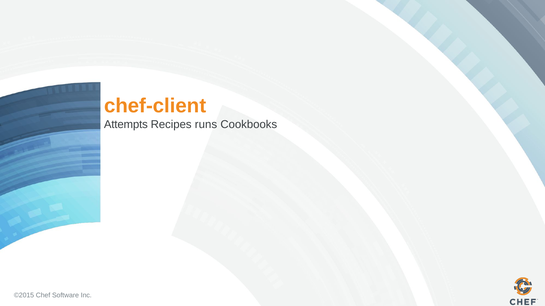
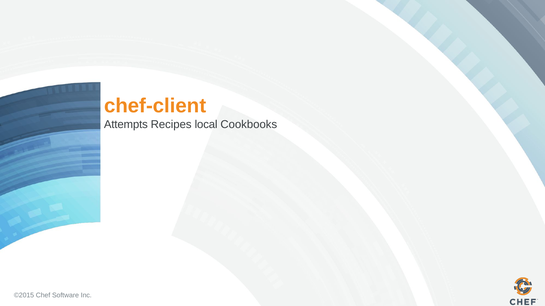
runs: runs -> local
